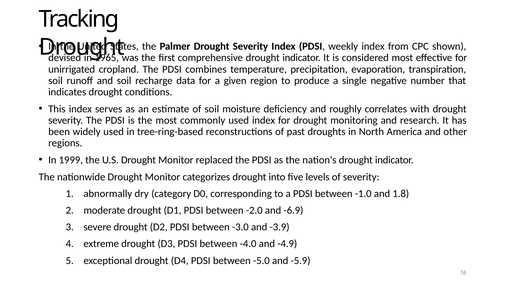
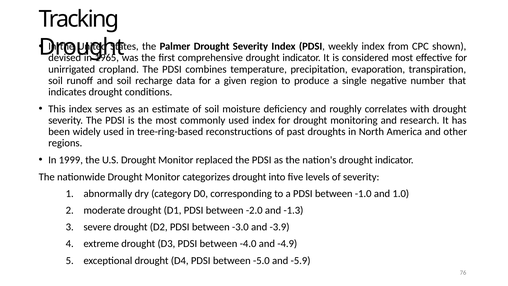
1.8: 1.8 -> 1.0
-6.9: -6.9 -> -1.3
